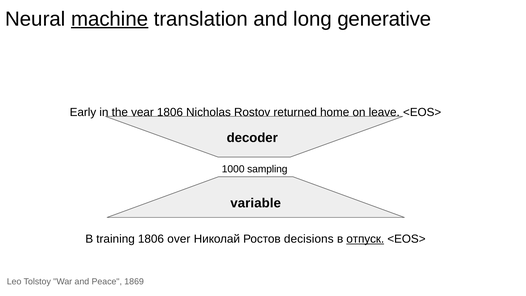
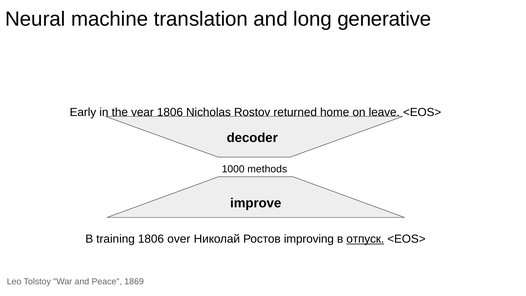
machine underline: present -> none
sampling: sampling -> methods
variable: variable -> improve
decisions: decisions -> improving
